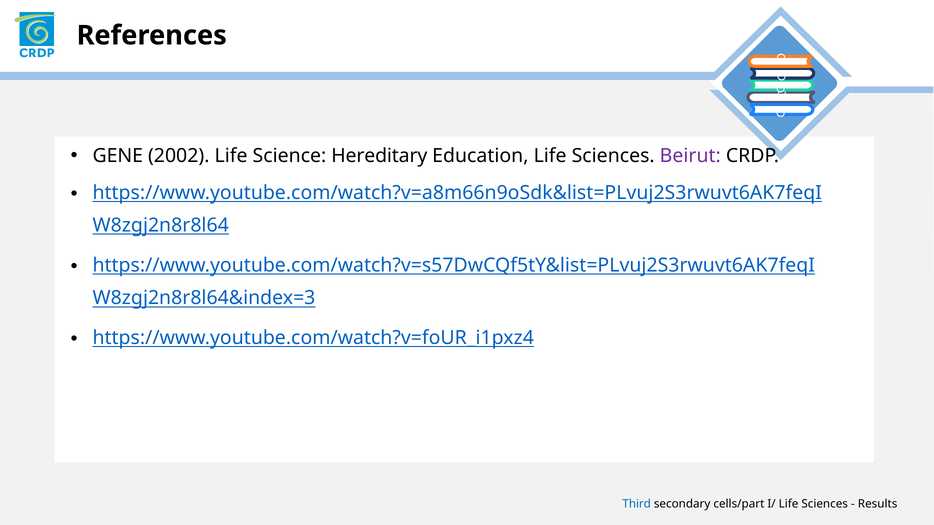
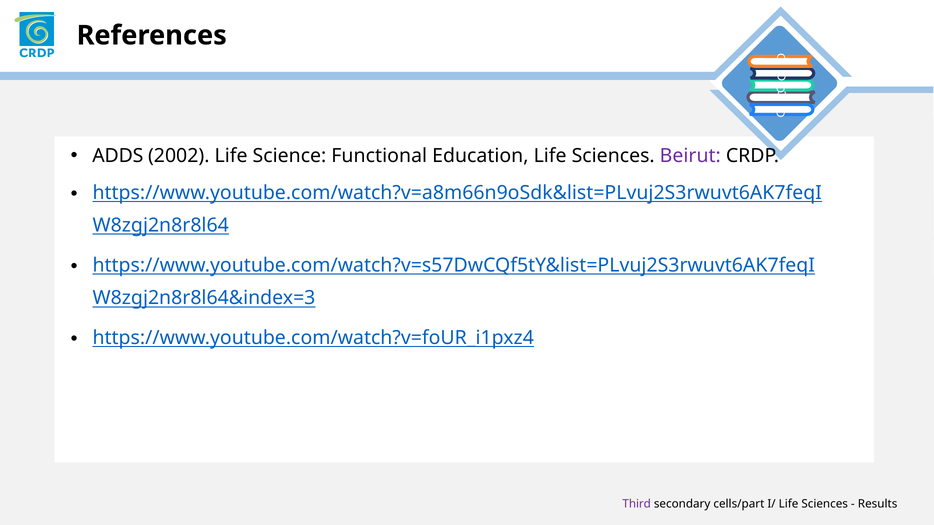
GENE: GENE -> ADDS
Hereditary: Hereditary -> Functional
Third colour: blue -> purple
